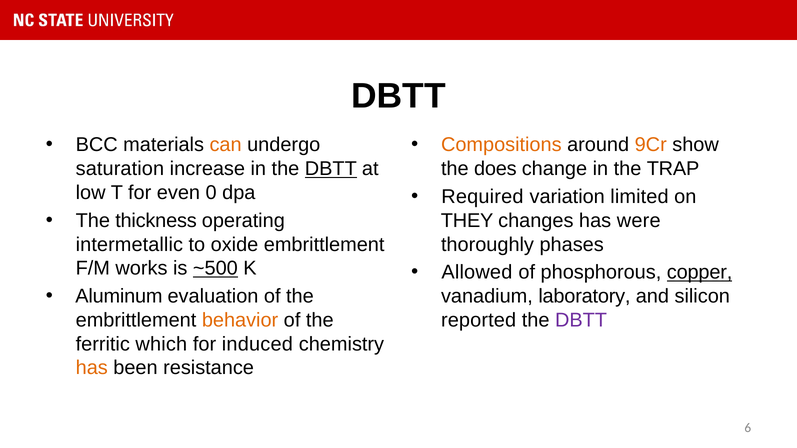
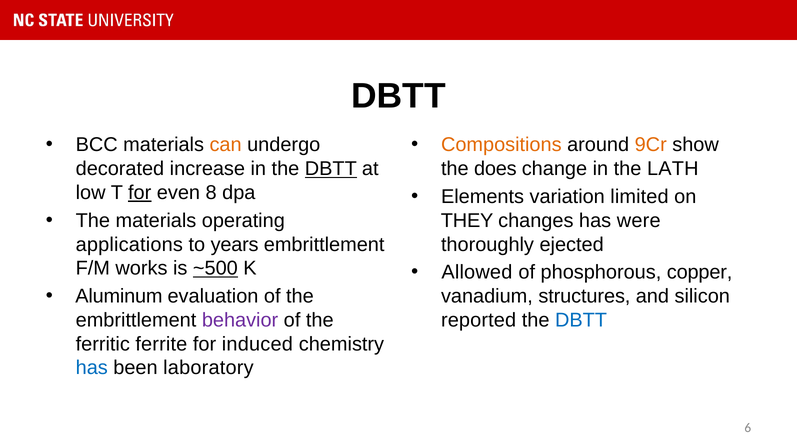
saturation: saturation -> decorated
TRAP: TRAP -> LATH
for at (140, 193) underline: none -> present
0: 0 -> 8
Required: Required -> Elements
The thickness: thickness -> materials
intermetallic: intermetallic -> applications
oxide: oxide -> years
phases: phases -> ejected
copper underline: present -> none
laboratory: laboratory -> structures
behavior colour: orange -> purple
DBTT at (581, 320) colour: purple -> blue
which: which -> ferrite
has at (92, 368) colour: orange -> blue
resistance: resistance -> laboratory
